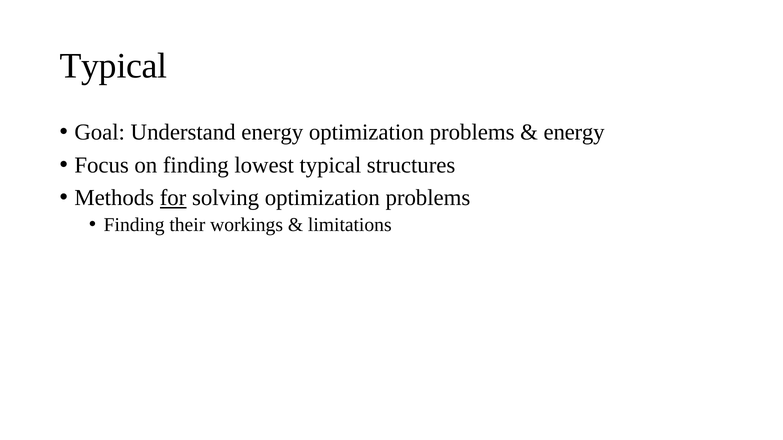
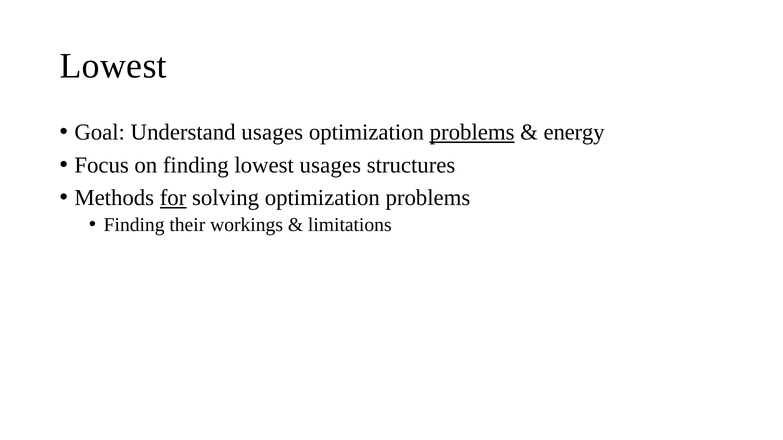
Typical at (114, 66): Typical -> Lowest
Understand energy: energy -> usages
problems at (472, 132) underline: none -> present
lowest typical: typical -> usages
